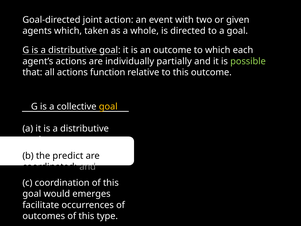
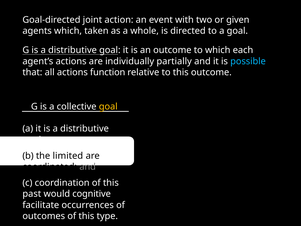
possible colour: light green -> light blue
predict: predict -> limited
goal at (32, 194): goal -> past
emerges: emerges -> cognitive
